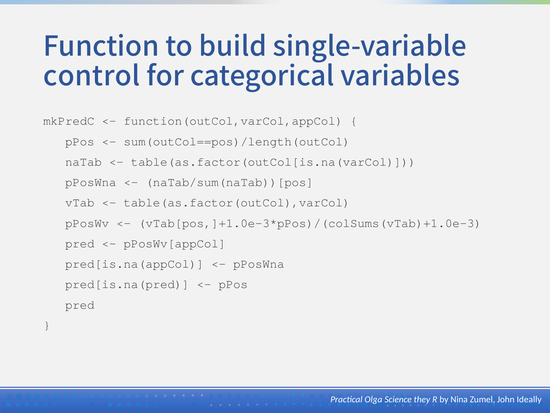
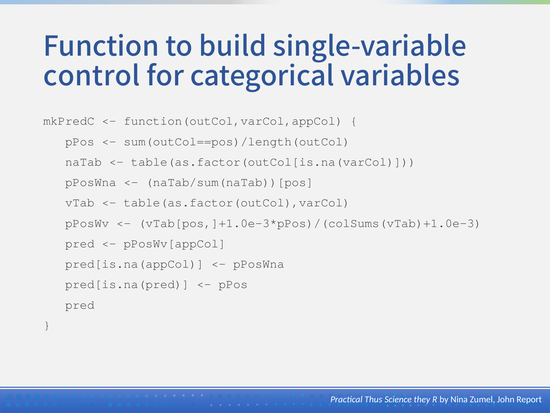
Olga: Olga -> Thus
Ideally: Ideally -> Report
